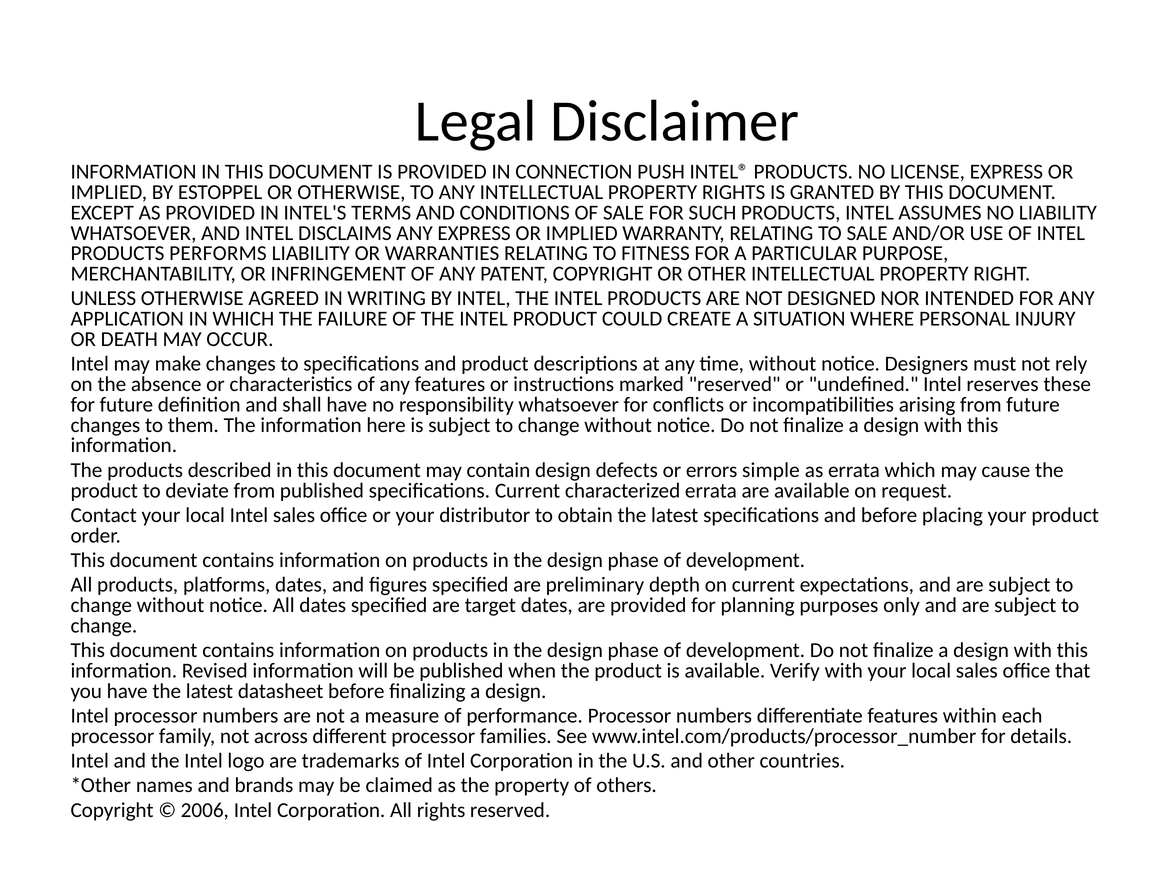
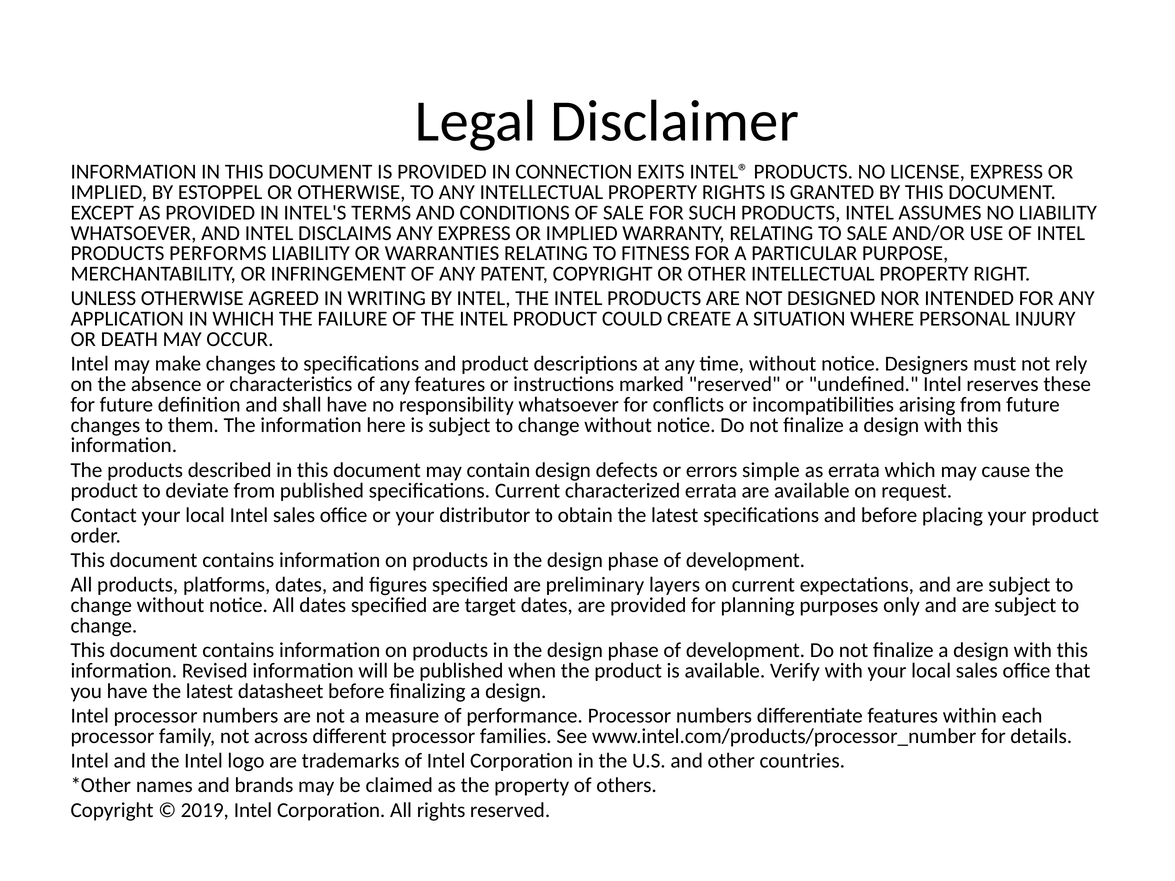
PUSH: PUSH -> EXITS
depth: depth -> layers
2006: 2006 -> 2019
